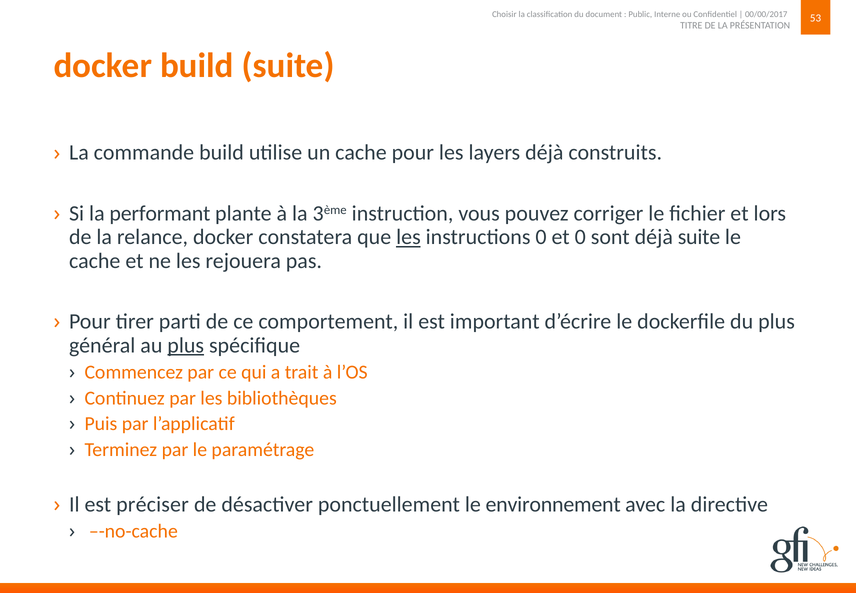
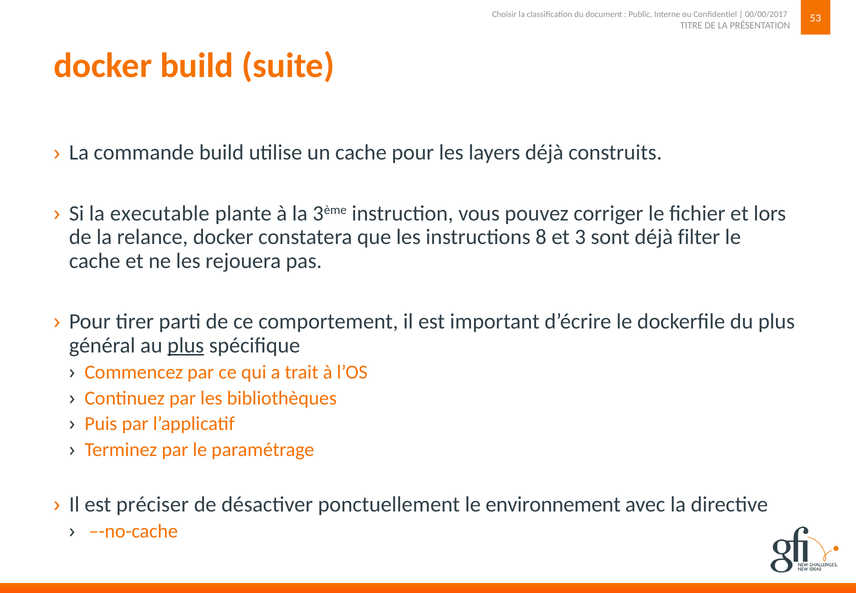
performant: performant -> executable
les at (408, 237) underline: present -> none
instructions 0: 0 -> 8
et 0: 0 -> 3
déjà suite: suite -> filter
